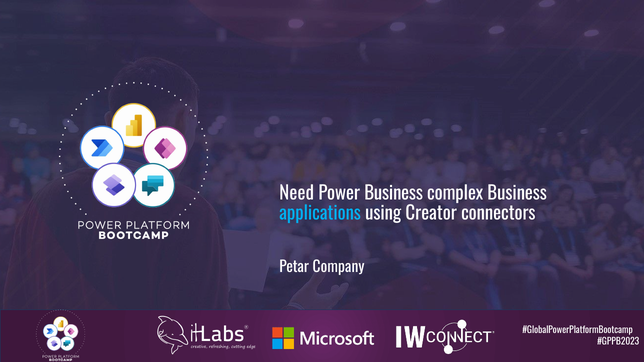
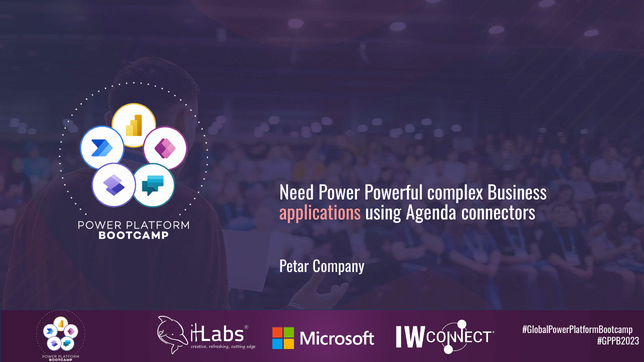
Power Business: Business -> Powerful
applications colour: light blue -> pink
Creator: Creator -> Agenda
